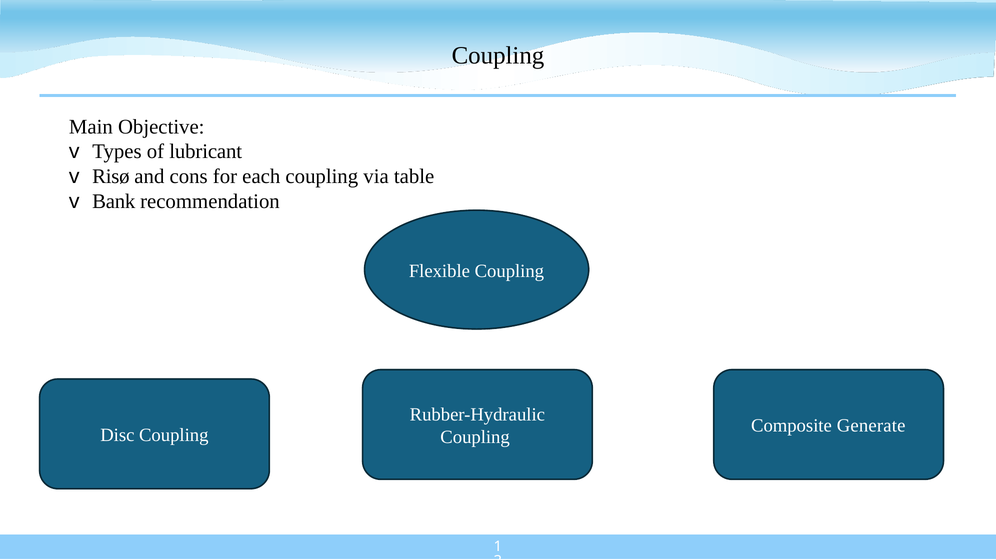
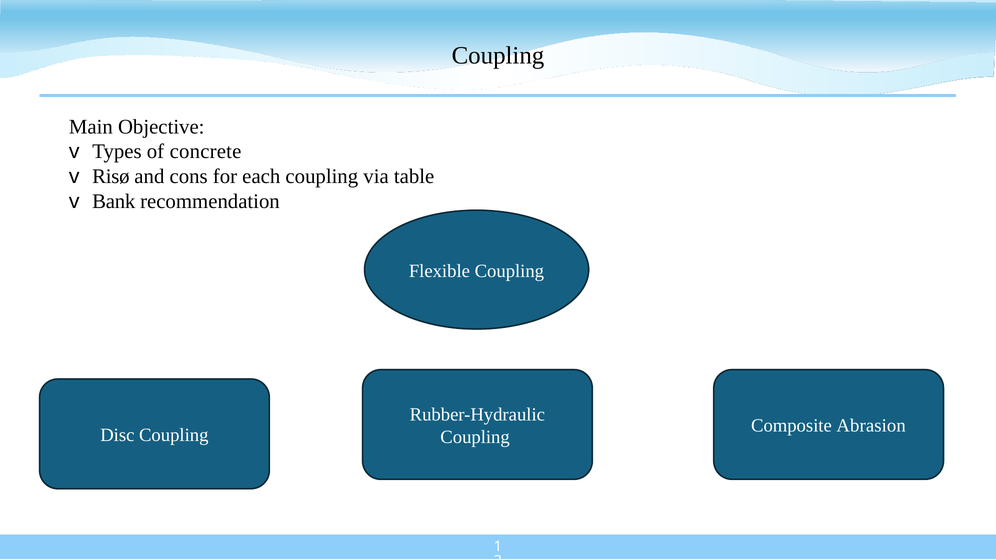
lubricant: lubricant -> concrete
Generate: Generate -> Abrasion
